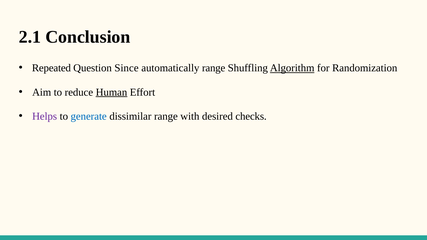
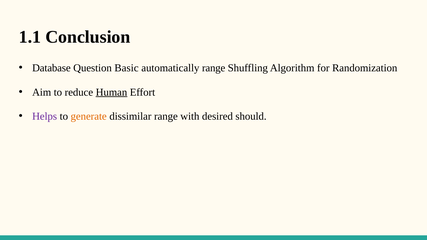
2.1: 2.1 -> 1.1
Repeated: Repeated -> Database
Since: Since -> Basic
Algorithm underline: present -> none
generate colour: blue -> orange
checks: checks -> should
